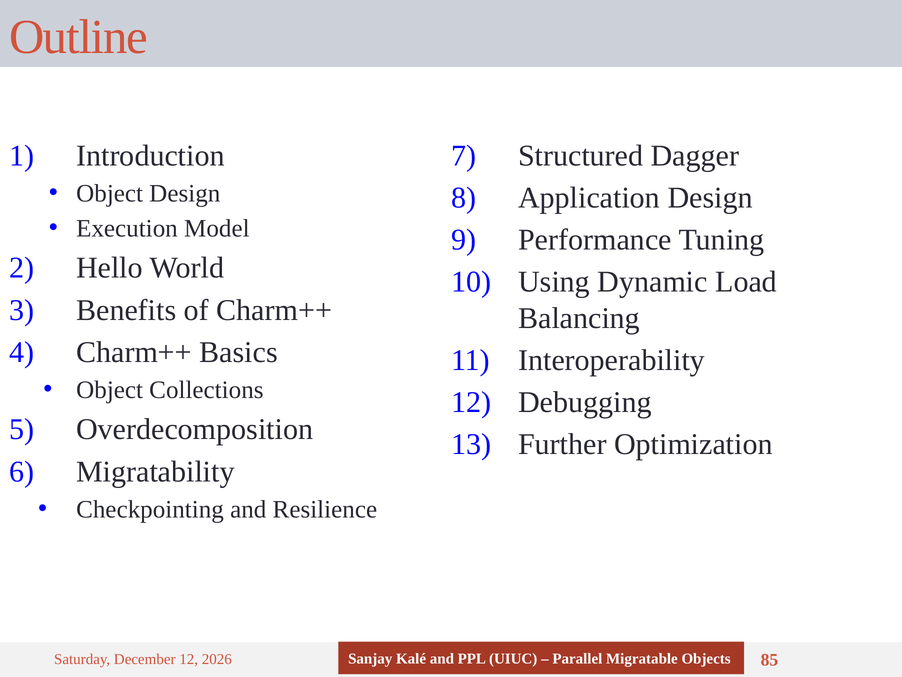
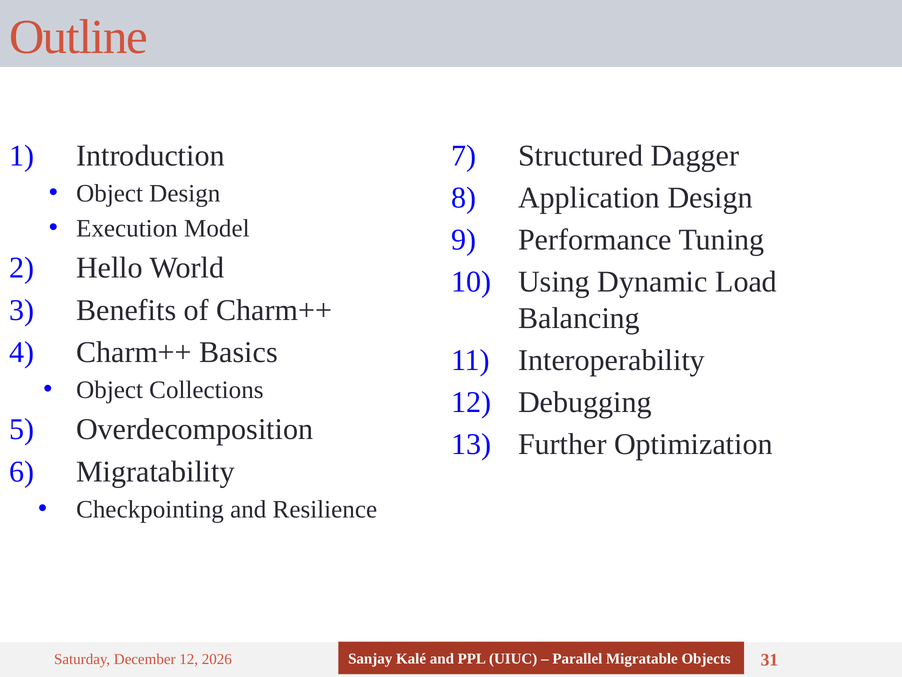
85: 85 -> 31
